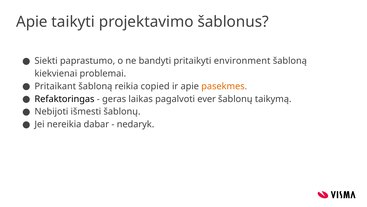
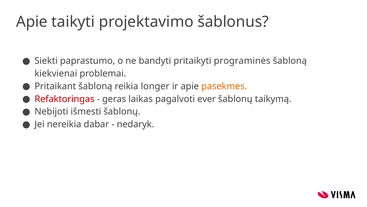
environment: environment -> programinės
copied: copied -> longer
Refaktoringas colour: black -> red
